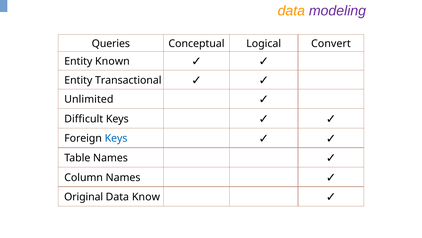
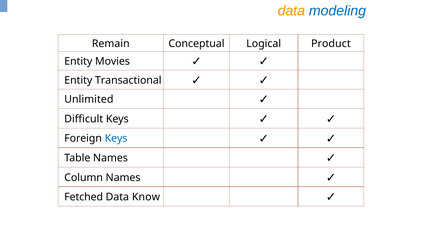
modeling colour: purple -> blue
Queries: Queries -> Remain
Convert: Convert -> Product
Known: Known -> Movies
Original: Original -> Fetched
